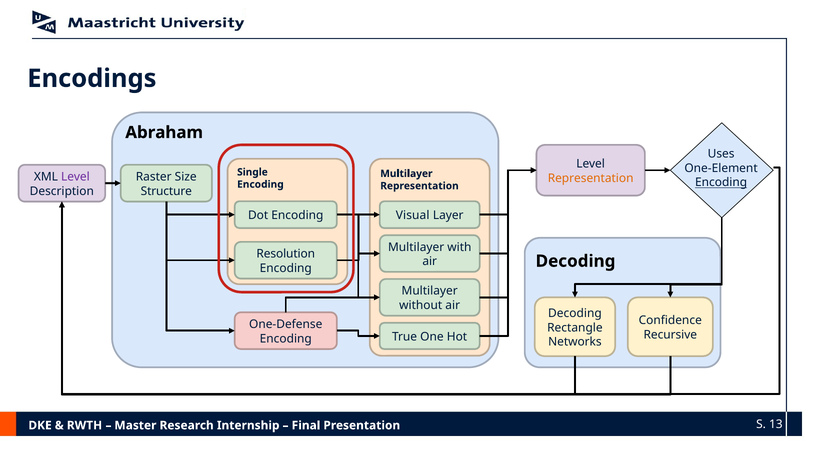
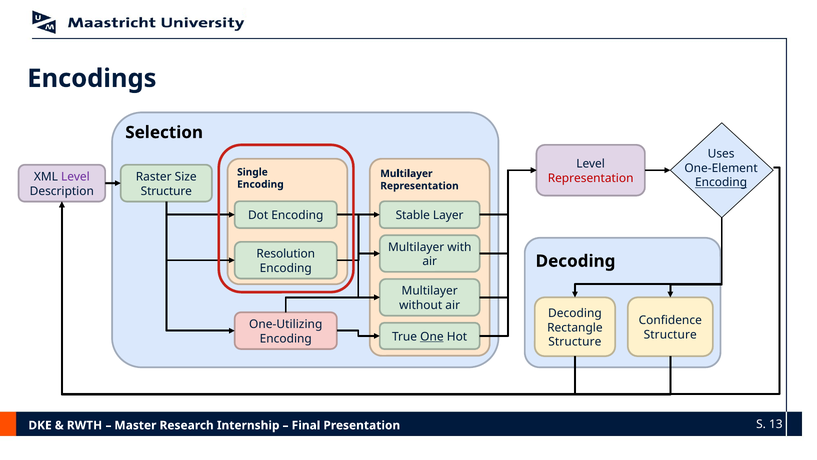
Abraham: Abraham -> Selection
Representation at (591, 178) colour: orange -> red
Visual: Visual -> Stable
One-Defense: One-Defense -> One-Utilizing
Recursive at (670, 334): Recursive -> Structure
One underline: none -> present
Networks at (575, 342): Networks -> Structure
